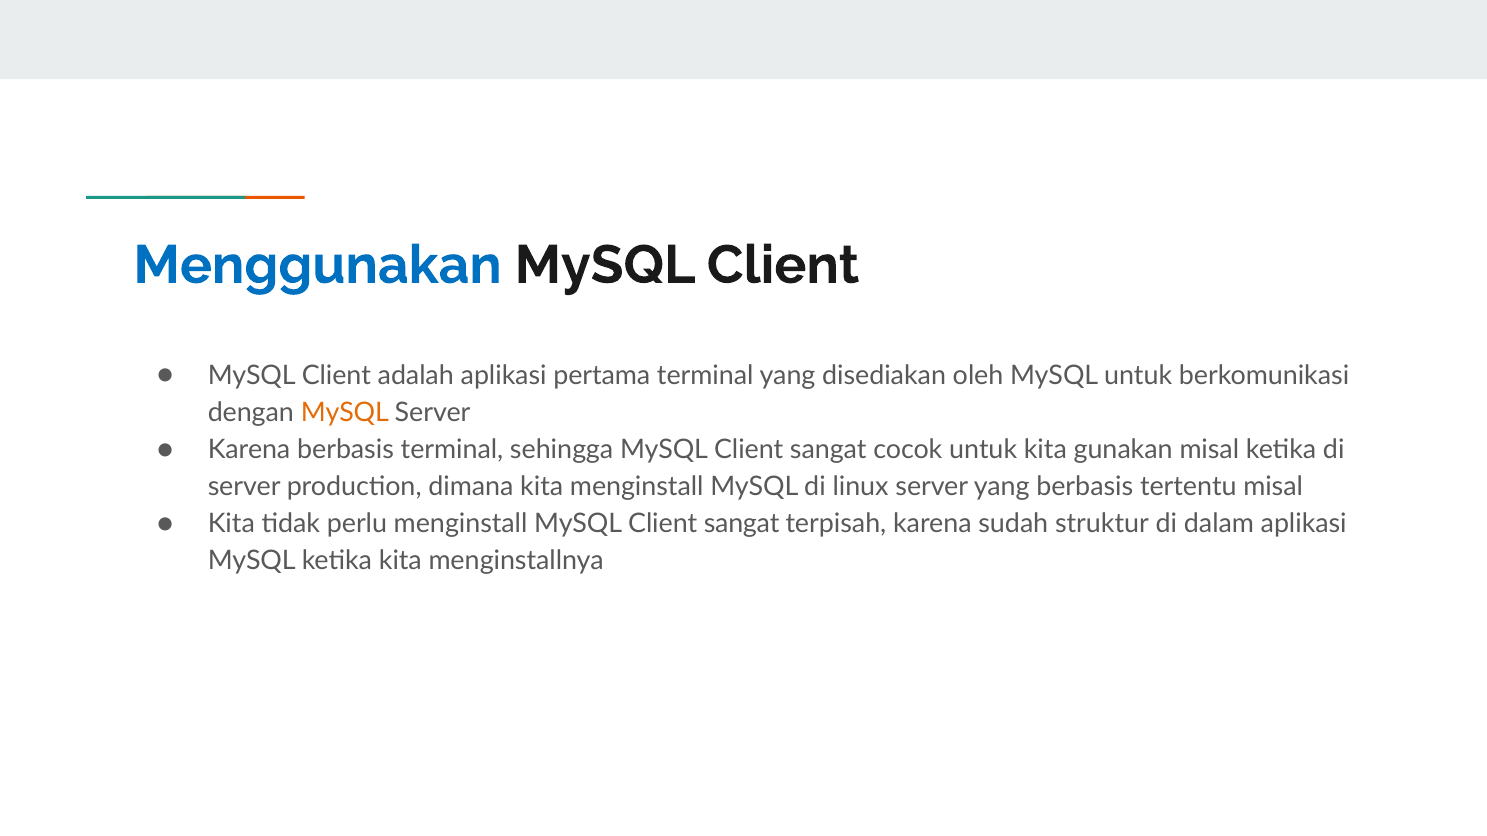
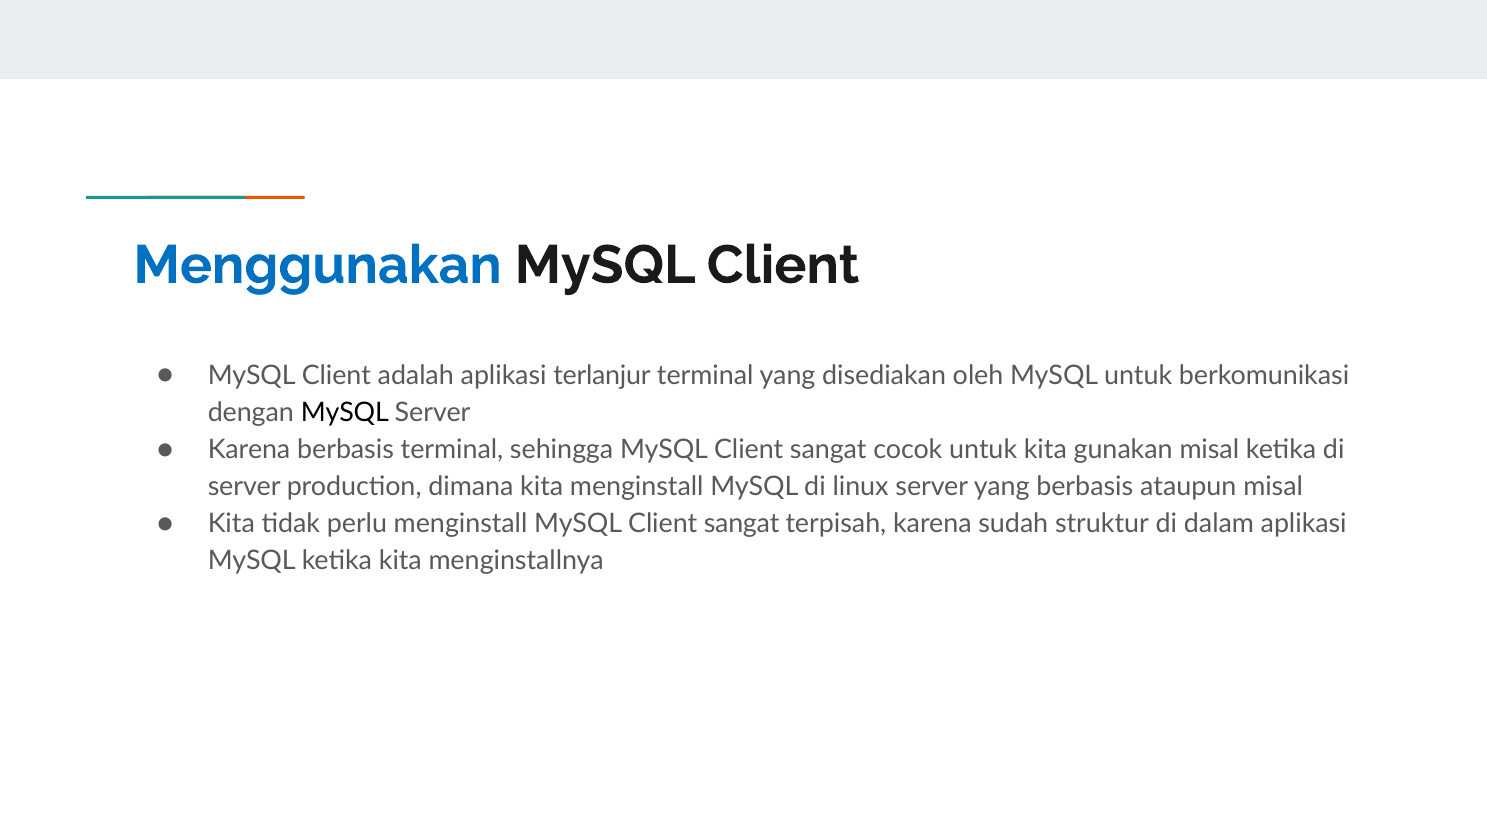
pertama: pertama -> terlanjur
MySQL at (345, 413) colour: orange -> black
tertentu: tertentu -> ataupun
